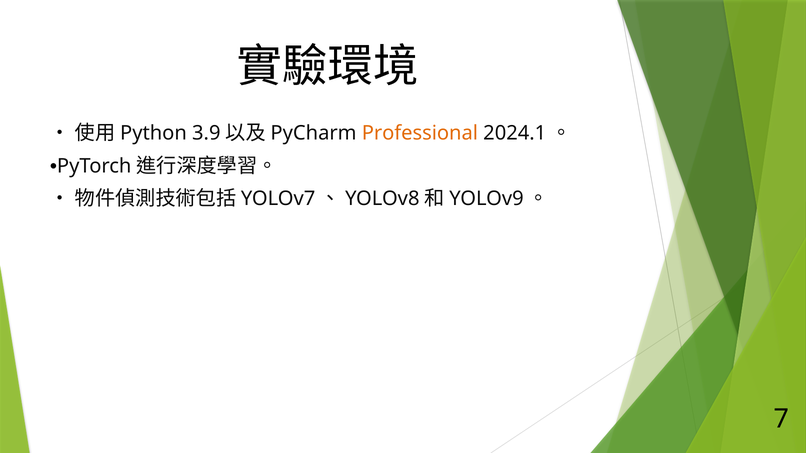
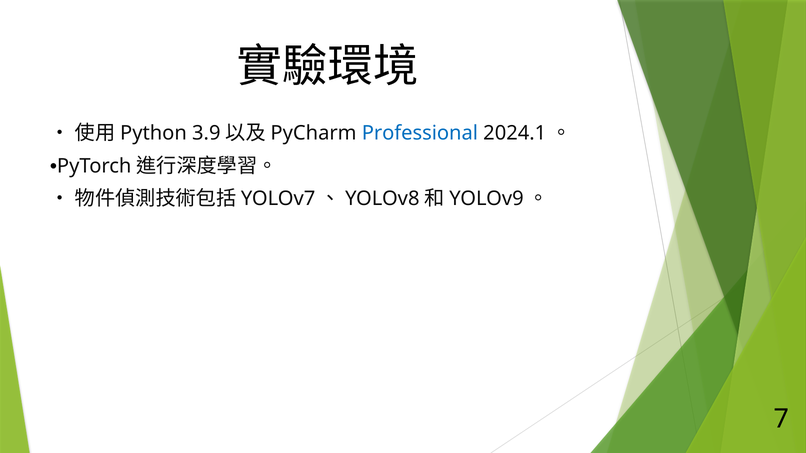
Professional colour: orange -> blue
